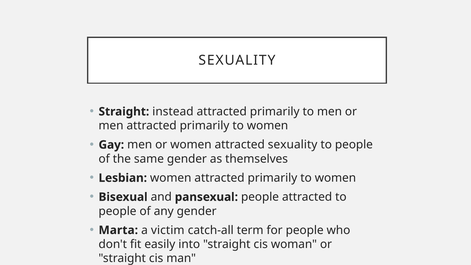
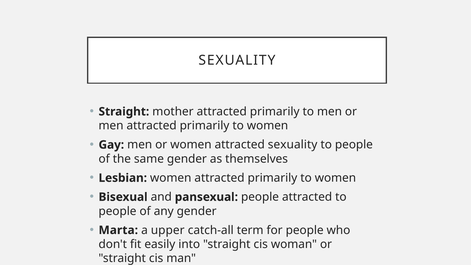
instead: instead -> mother
victim: victim -> upper
